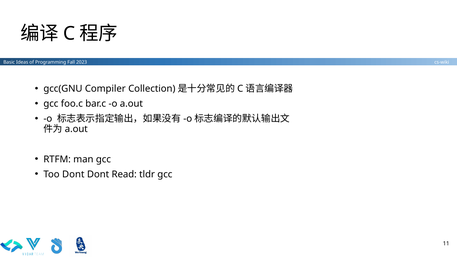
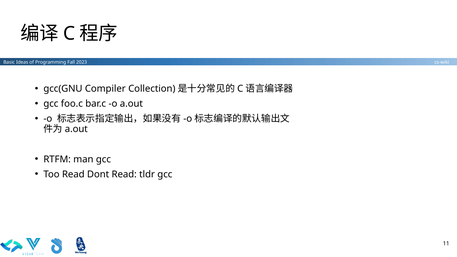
Too Dont: Dont -> Read
